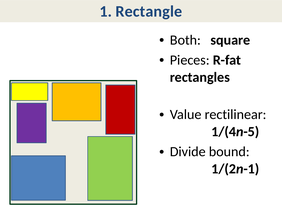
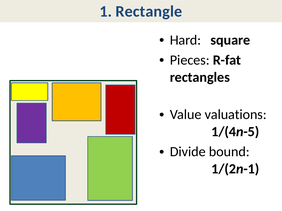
Both: Both -> Hard
rectilinear: rectilinear -> valuations
